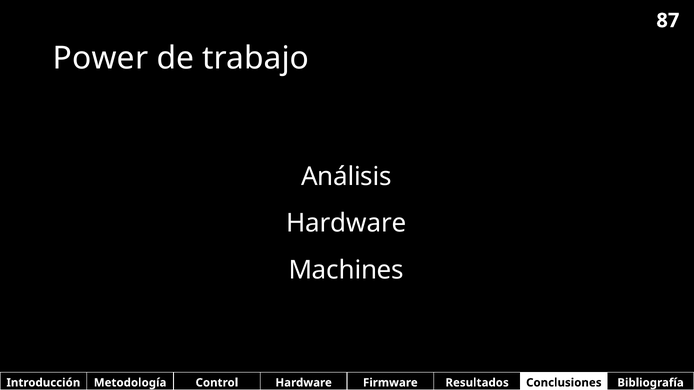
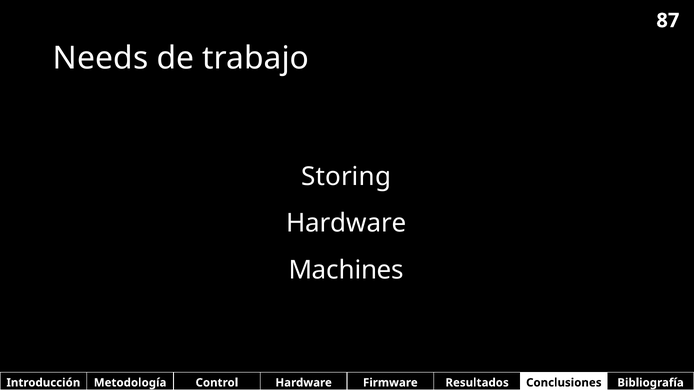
Power: Power -> Needs
Análisis: Análisis -> Storing
